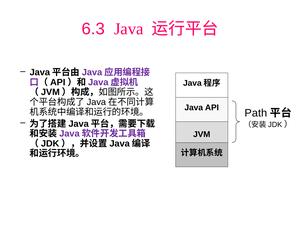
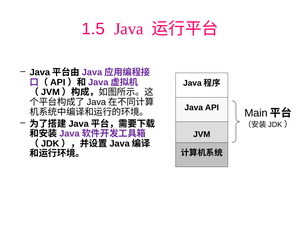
6.3: 6.3 -> 1.5
Path: Path -> Main
